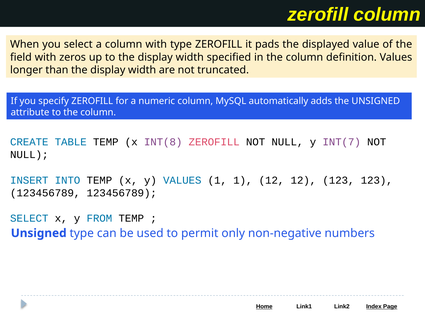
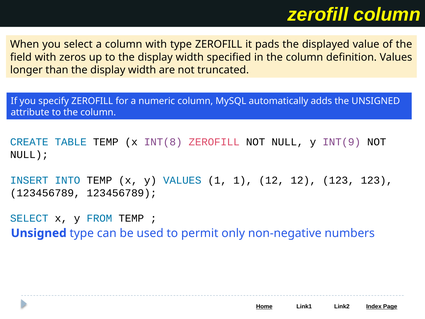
INT(7: INT(7 -> INT(9
